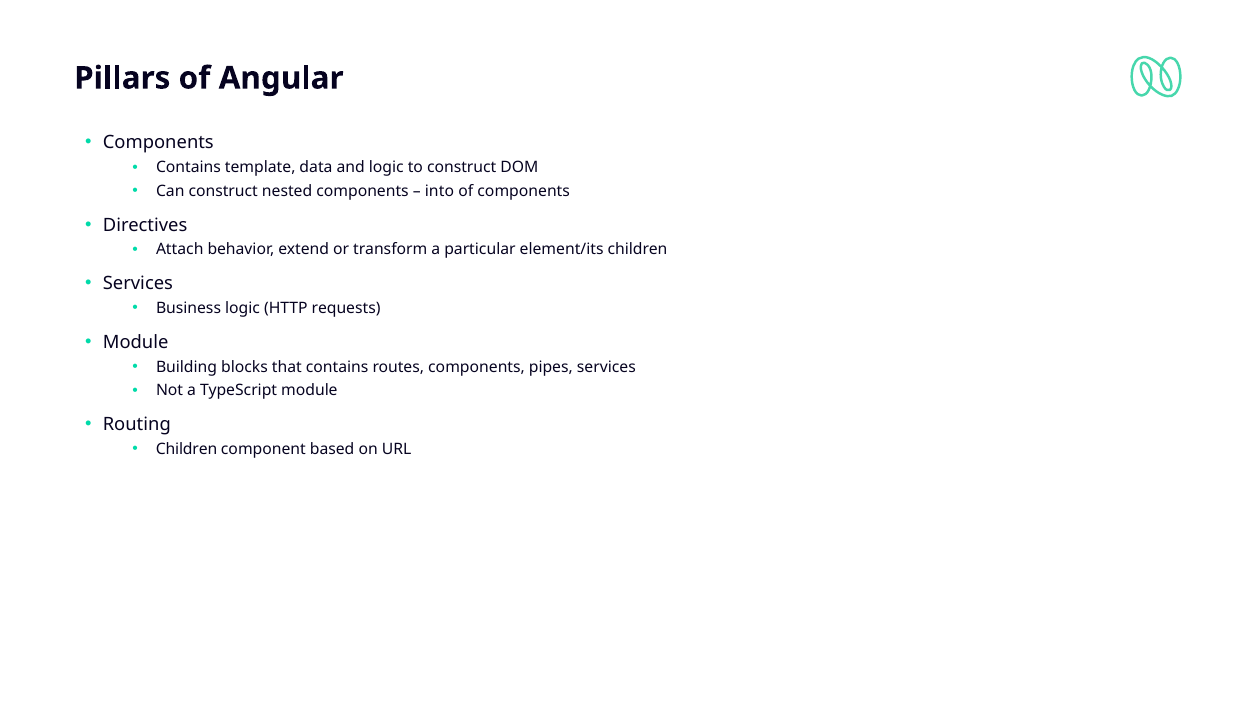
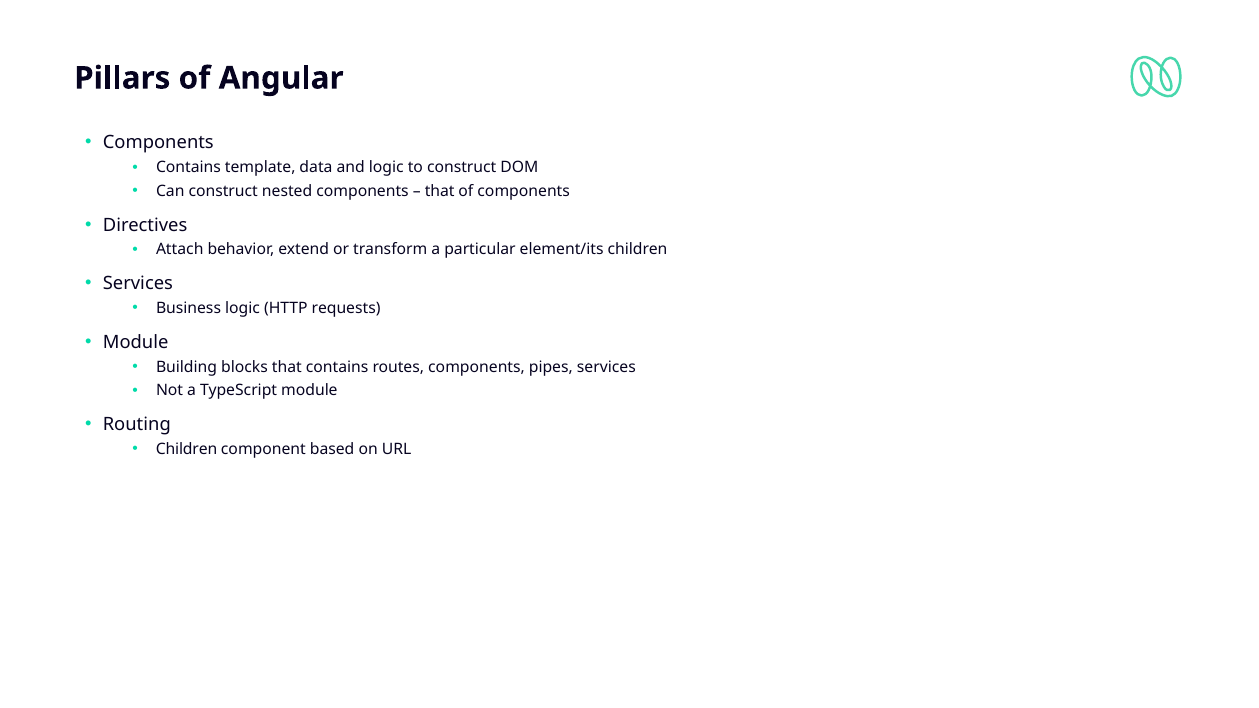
into at (439, 191): into -> that
